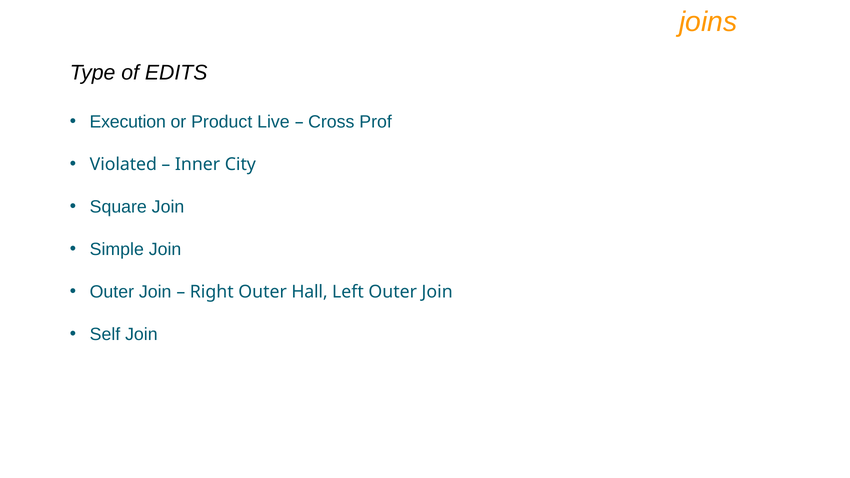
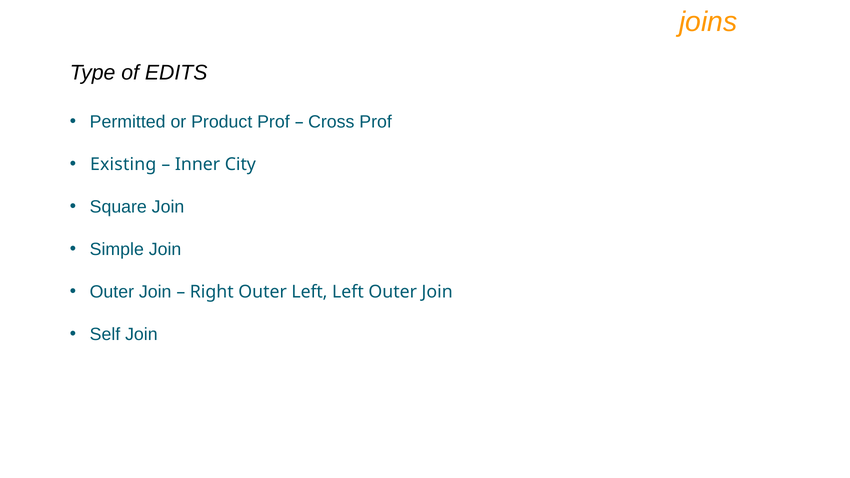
Execution: Execution -> Permitted
Product Live: Live -> Prof
Violated: Violated -> Existing
Outer Hall: Hall -> Left
